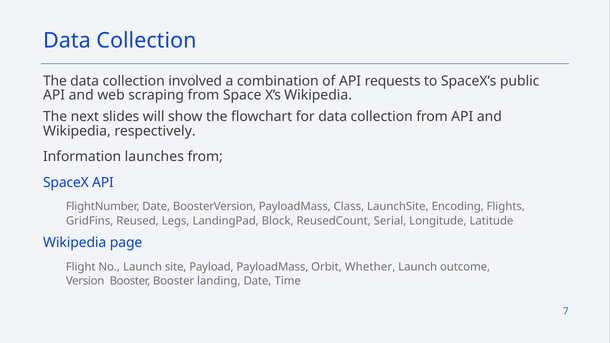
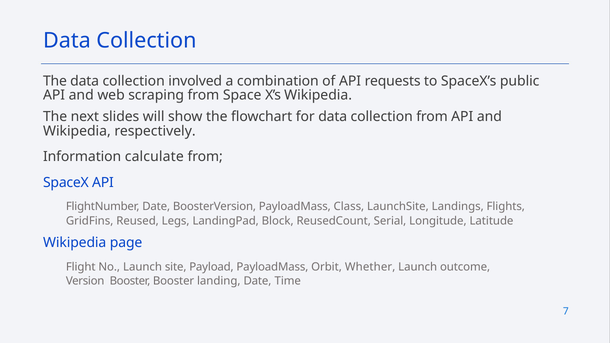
launches: launches -> calculate
Encoding: Encoding -> Landings
